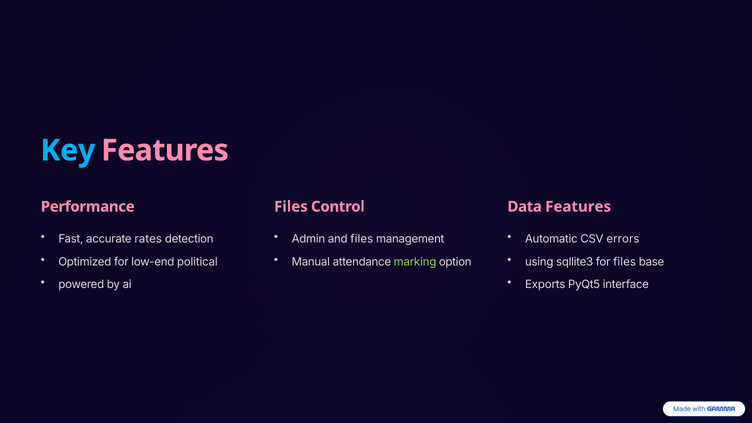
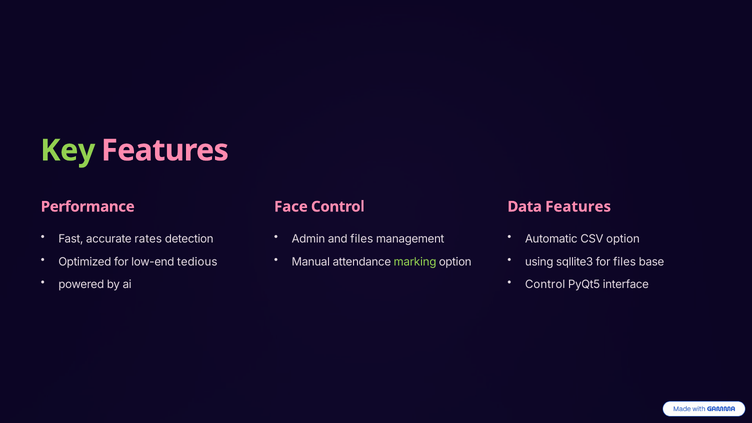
Key colour: light blue -> light green
Files at (291, 207): Files -> Face
CSV errors: errors -> option
political: political -> tedious
Exports at (545, 284): Exports -> Control
